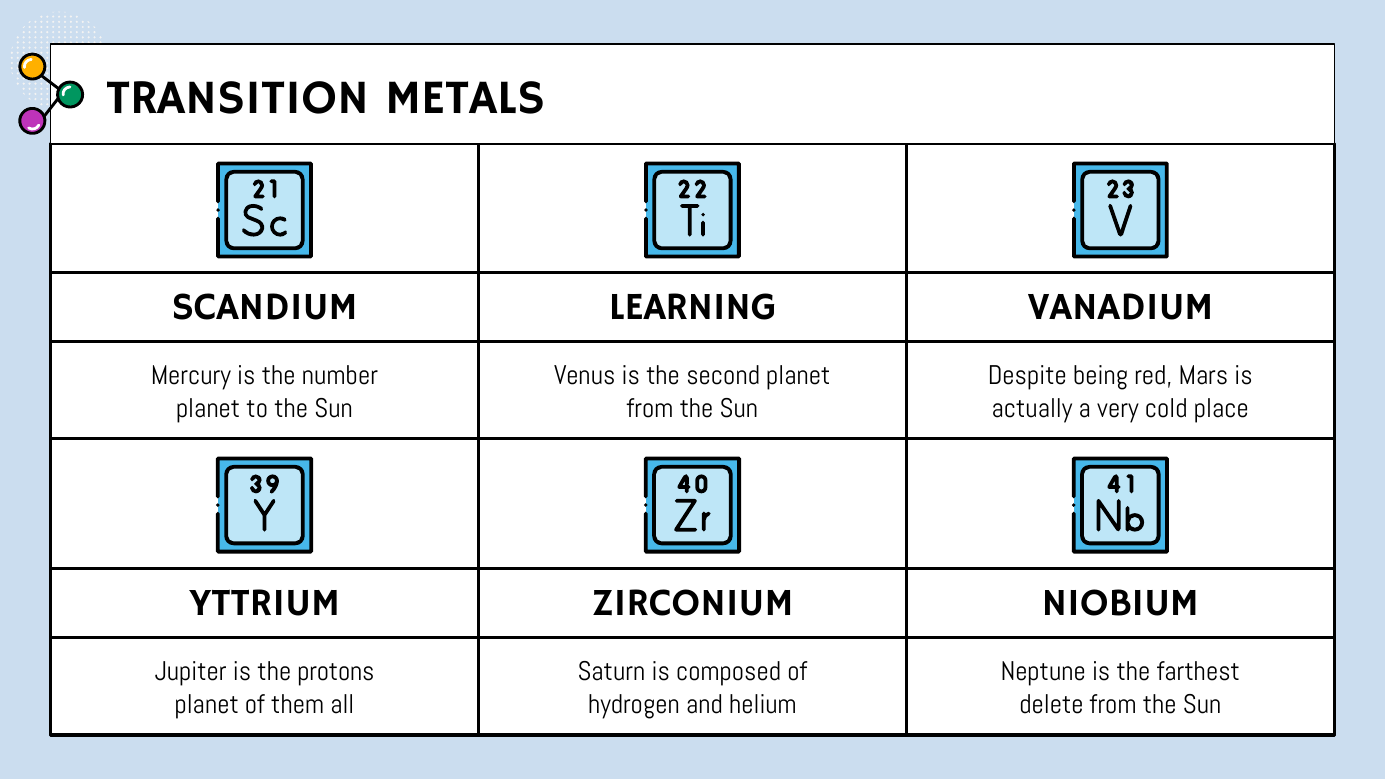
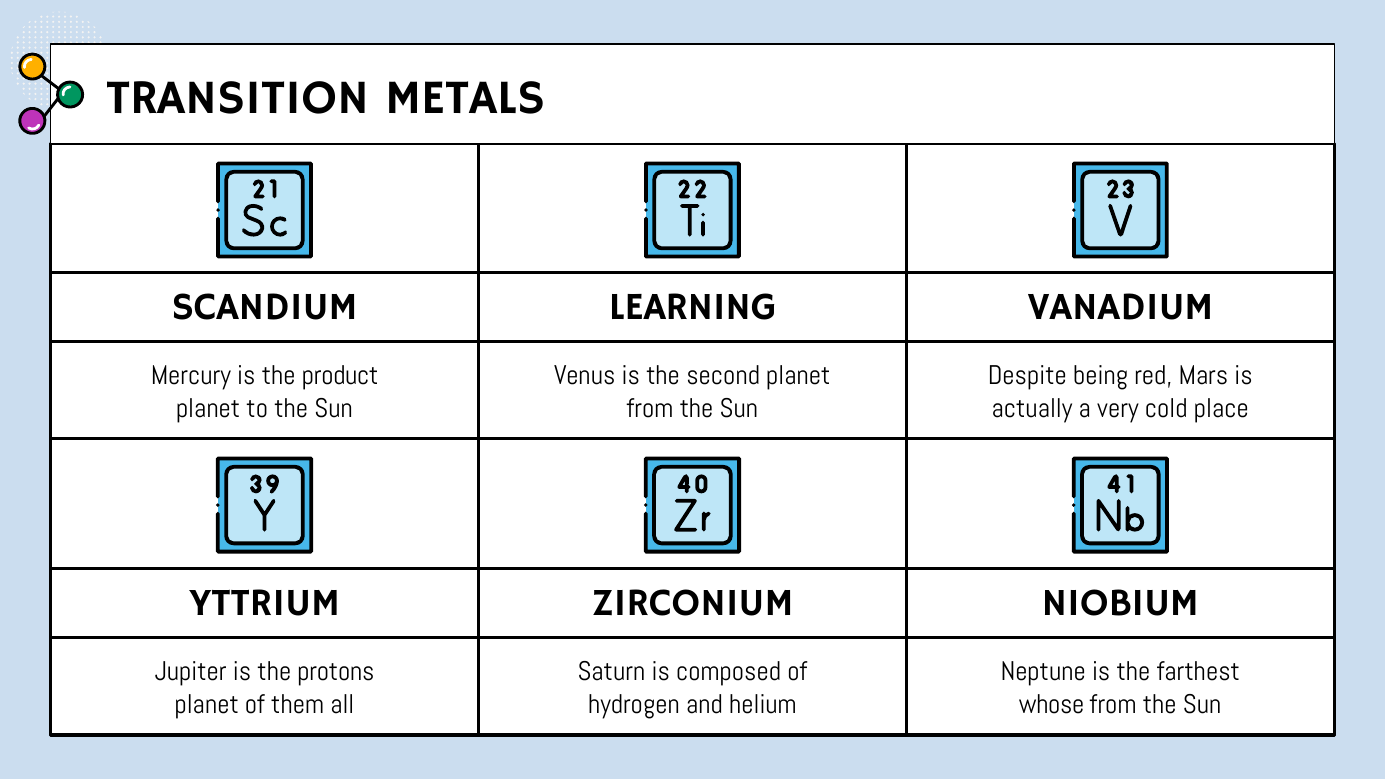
number: number -> product
delete: delete -> whose
